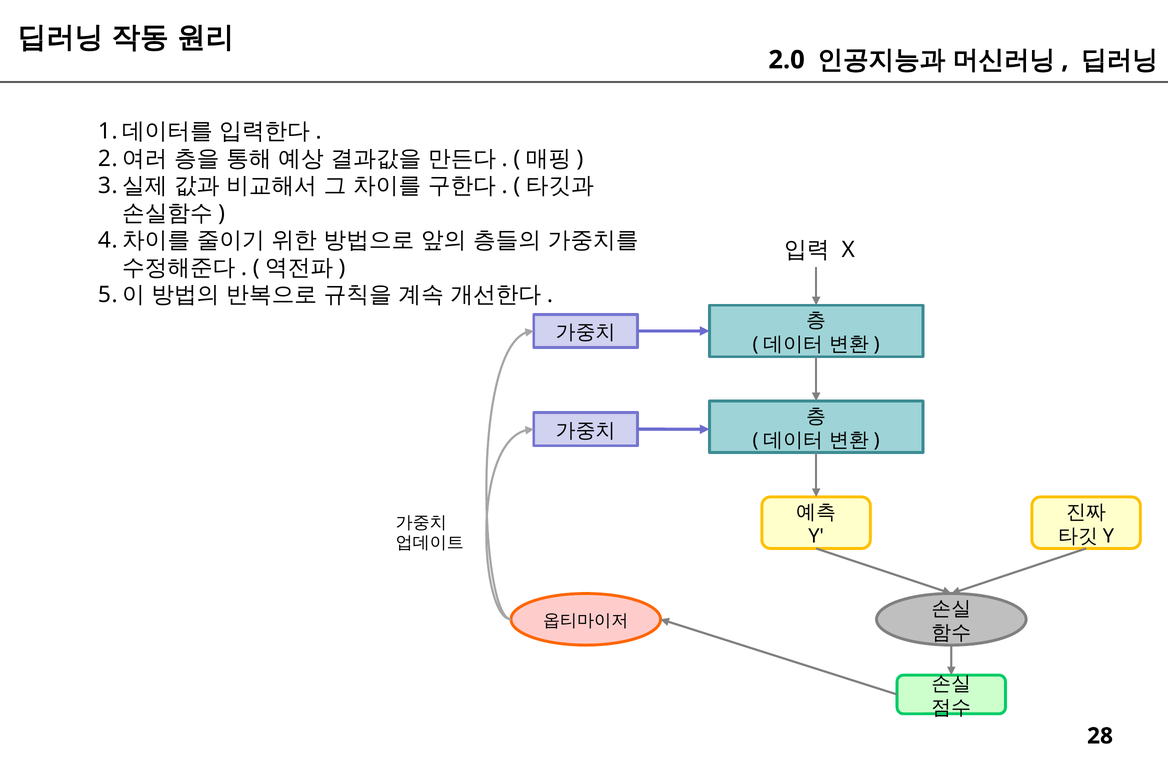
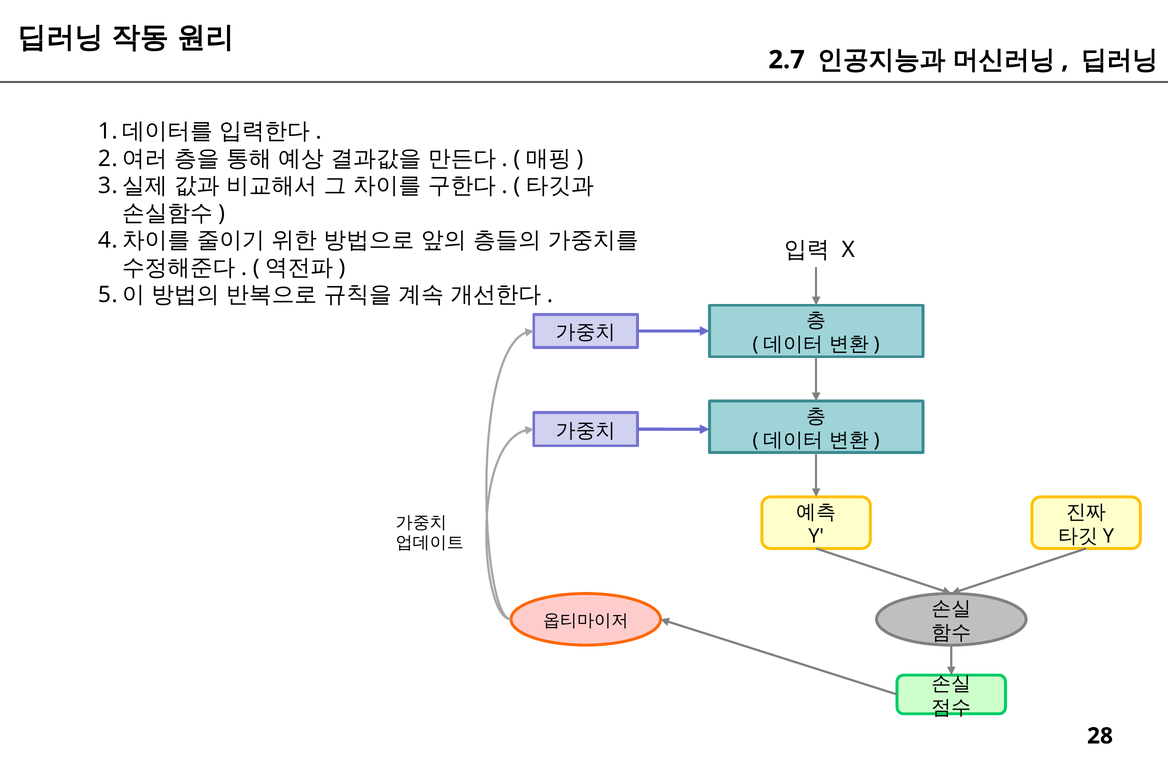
2.0: 2.0 -> 2.7
